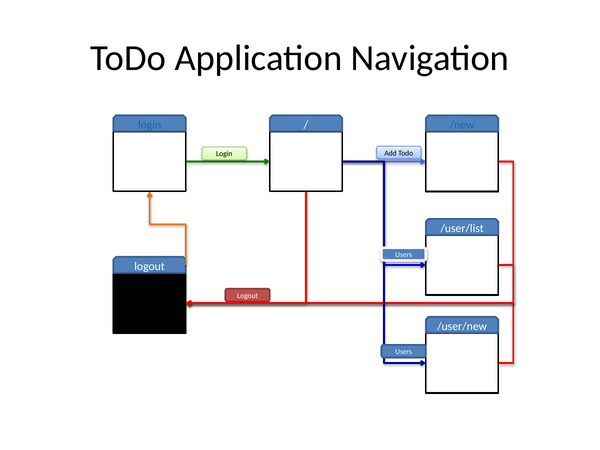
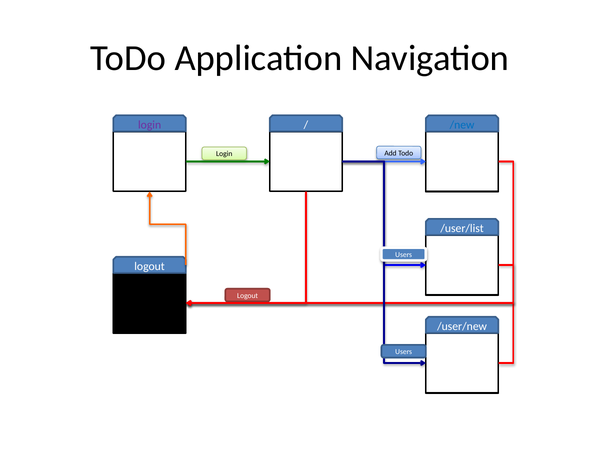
login at (150, 125) colour: blue -> purple
